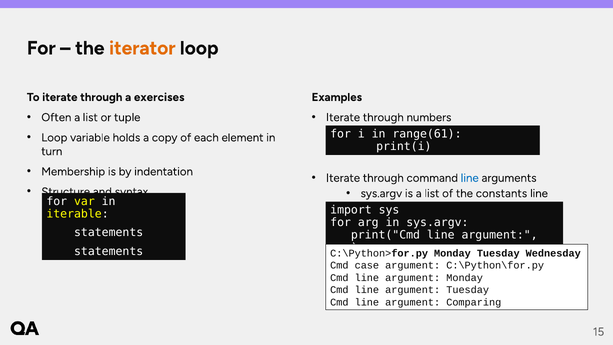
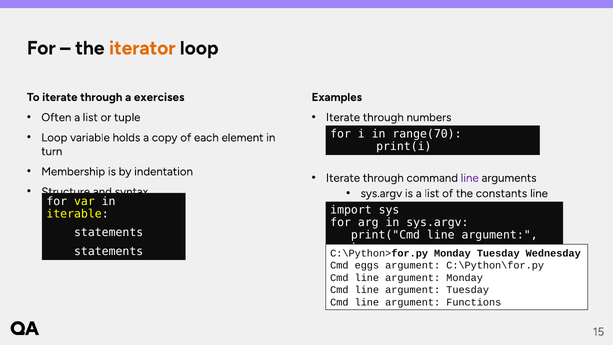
range(61: range(61 -> range(70
line at (470, 178) colour: blue -> purple
case: case -> eggs
Comparing: Comparing -> Functions
